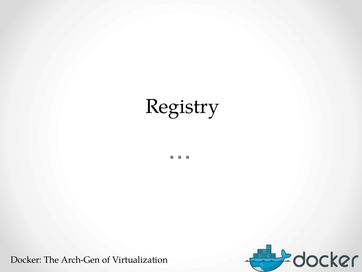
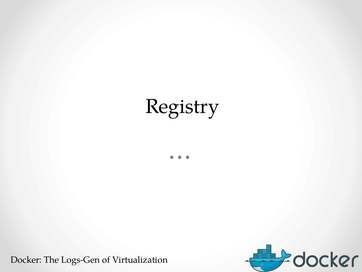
Arch-Gen: Arch-Gen -> Logs-Gen
